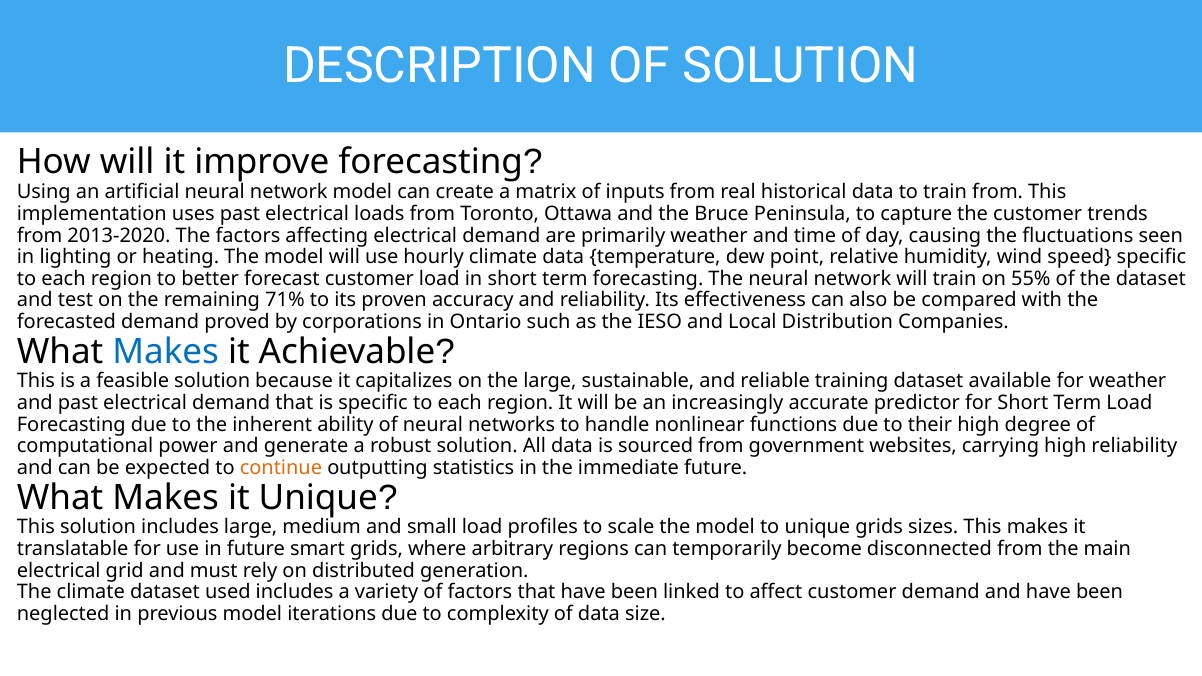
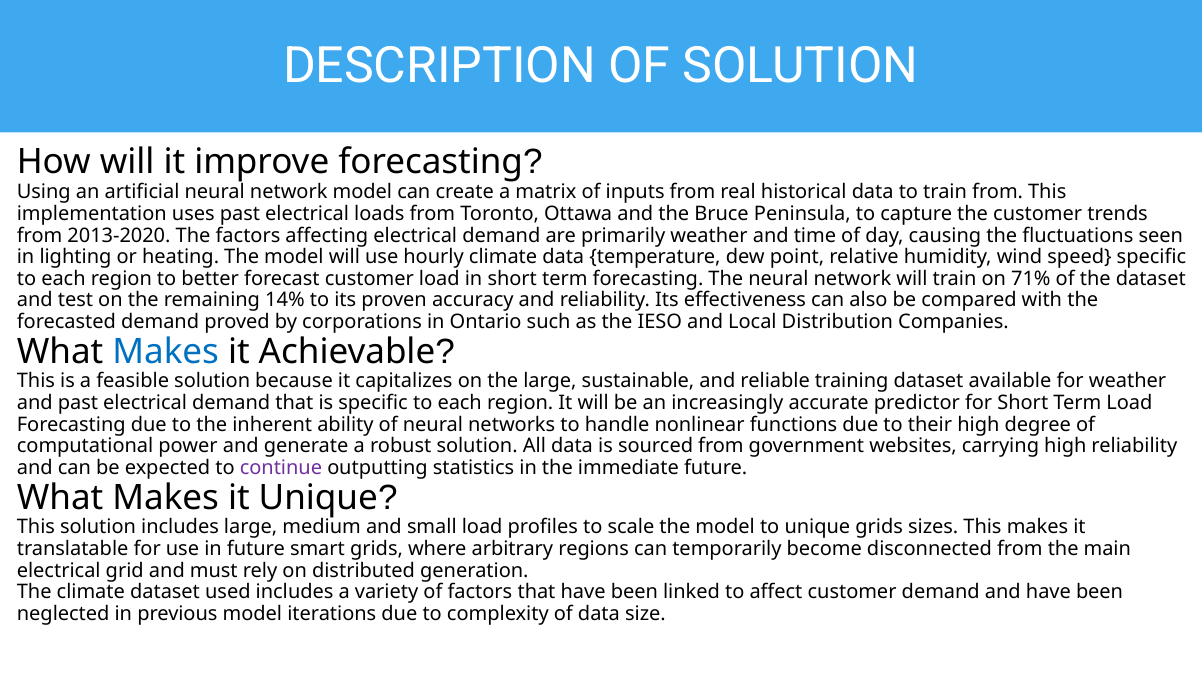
55%: 55% -> 71%
71%: 71% -> 14%
continue colour: orange -> purple
